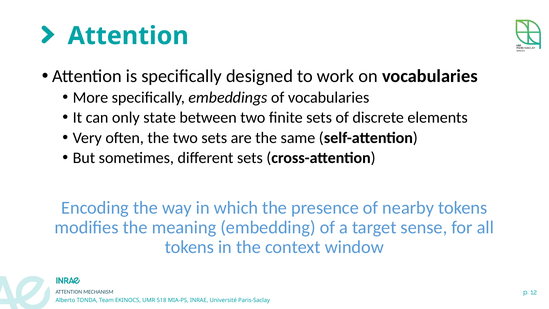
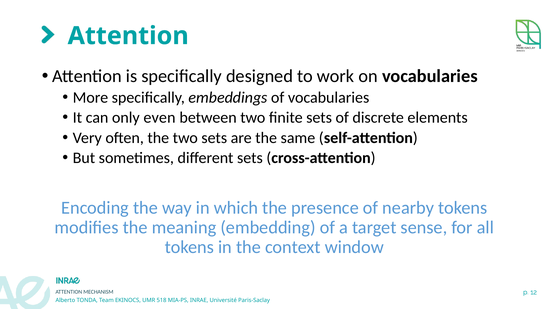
state: state -> even
